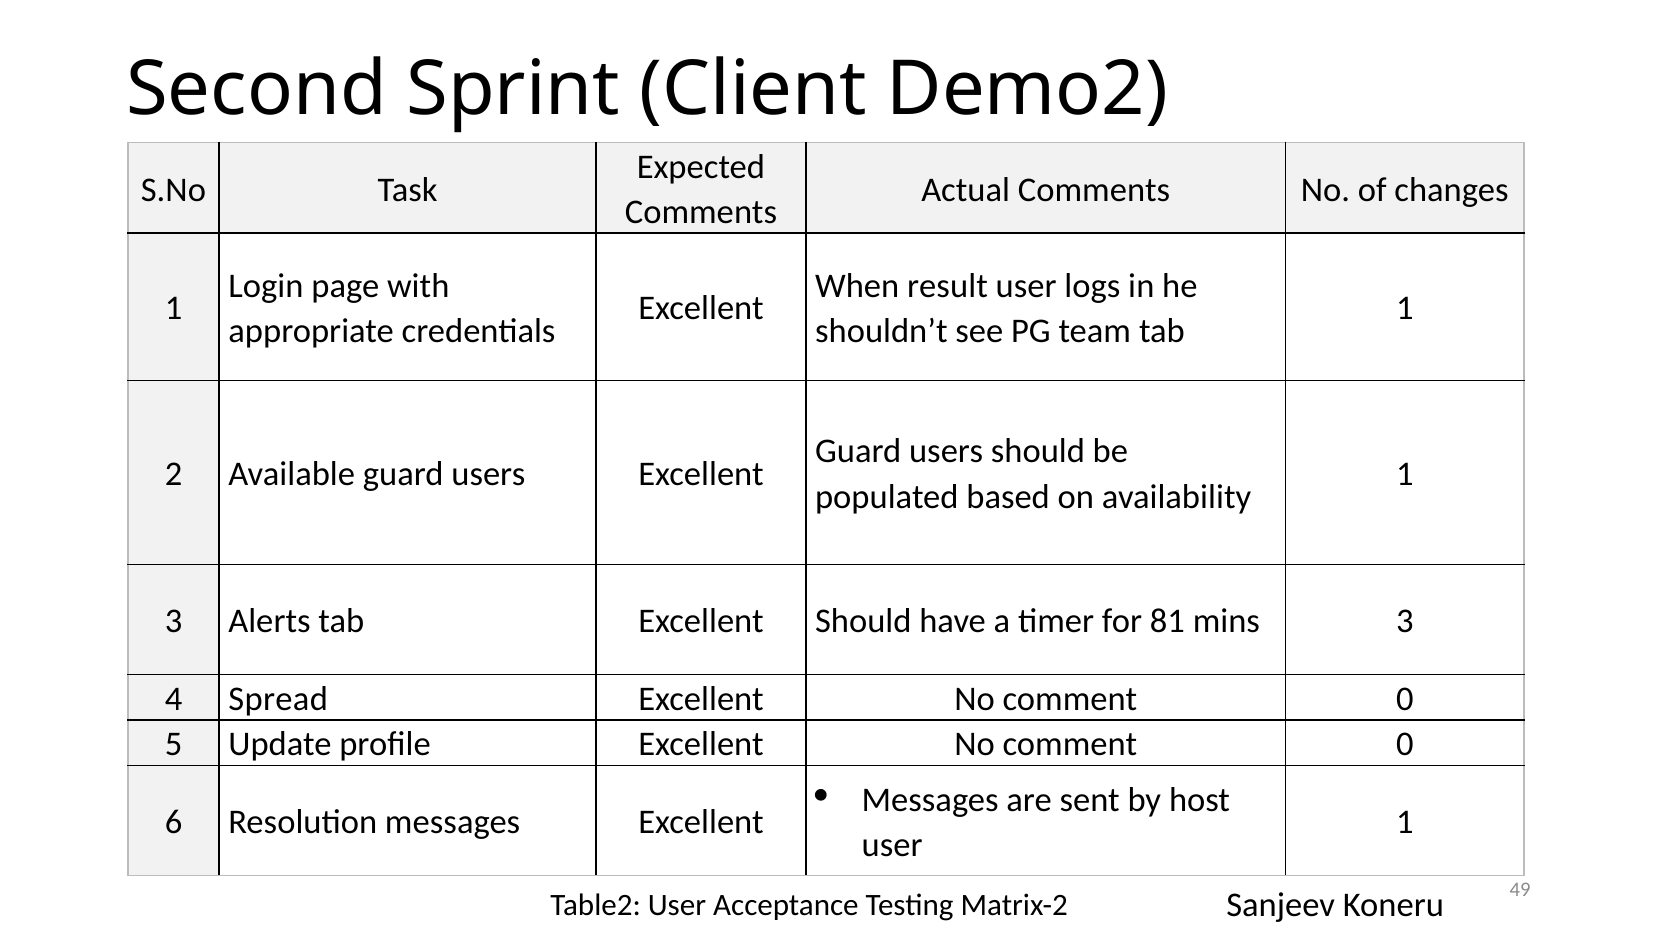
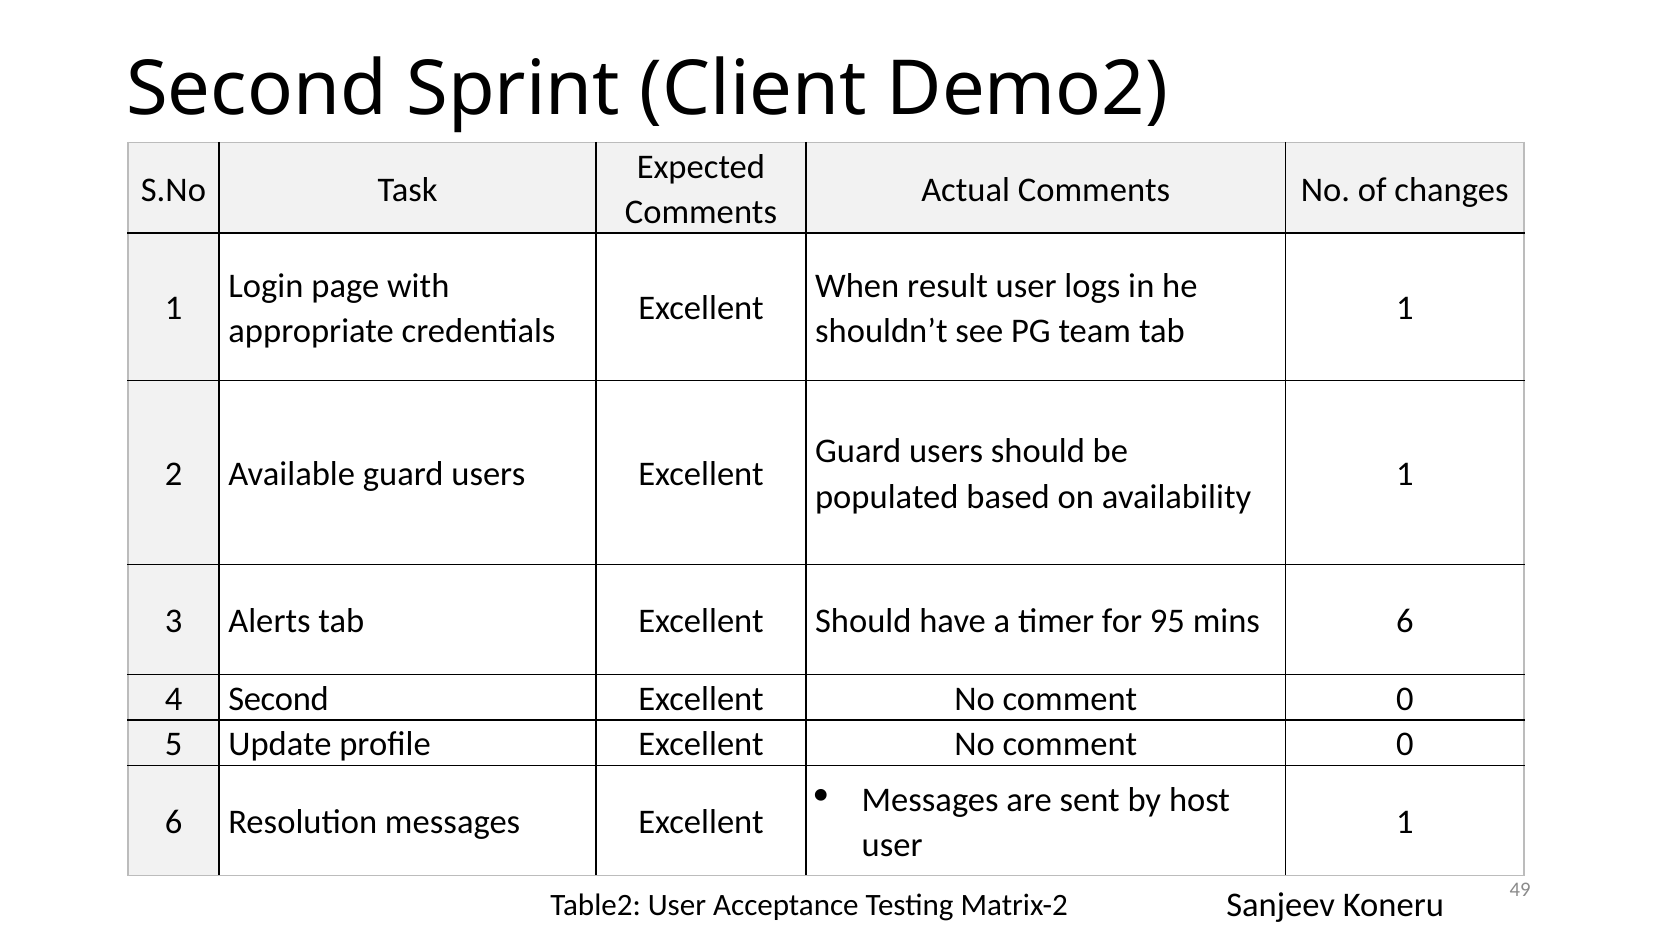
81: 81 -> 95
mins 3: 3 -> 6
4 Spread: Spread -> Second
